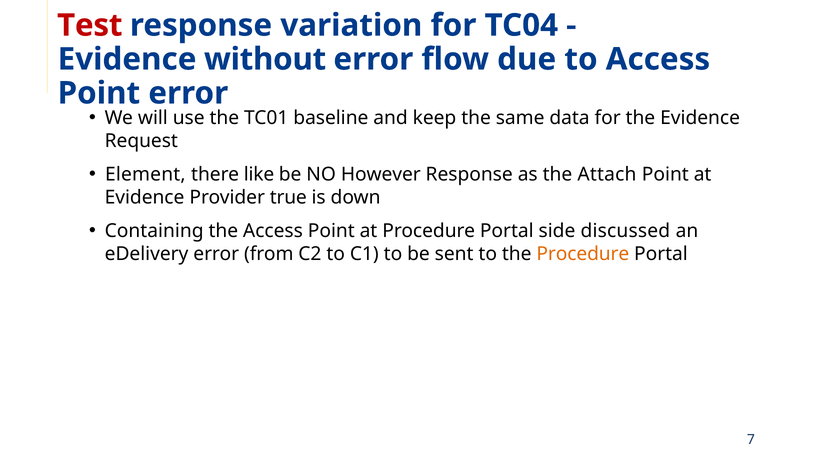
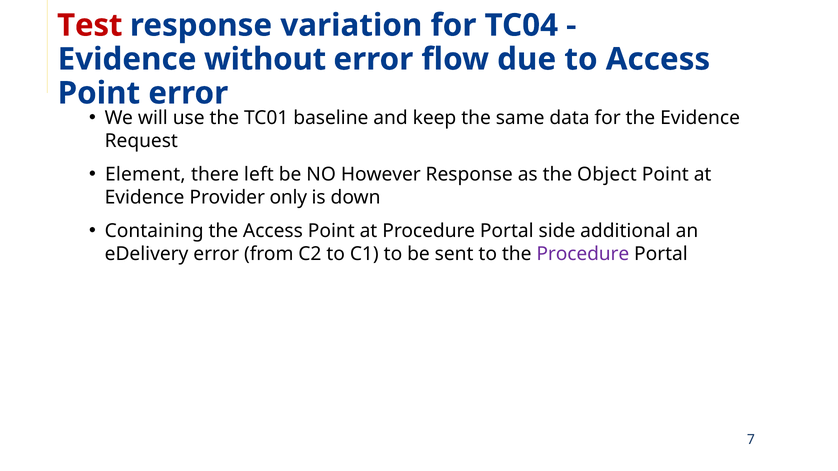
like: like -> left
Attach: Attach -> Object
true: true -> only
discussed: discussed -> additional
Procedure at (583, 254) colour: orange -> purple
